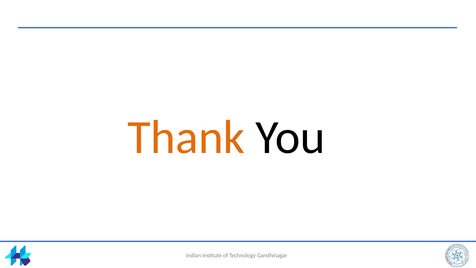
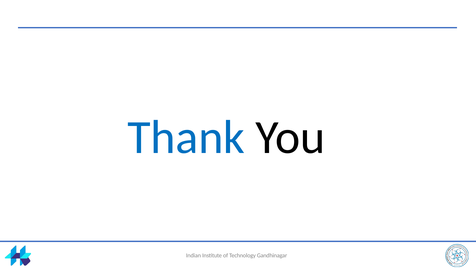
Thank colour: orange -> blue
